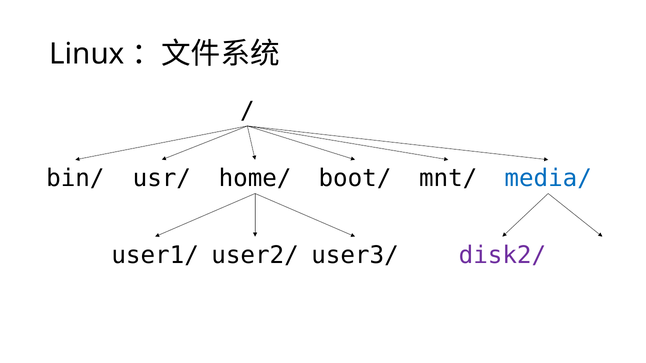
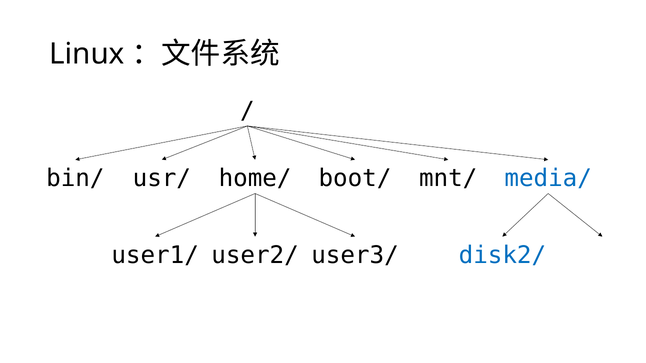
disk2/ colour: purple -> blue
